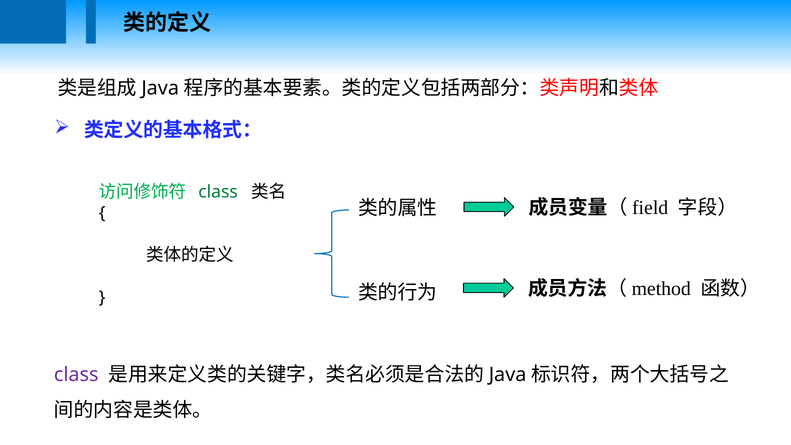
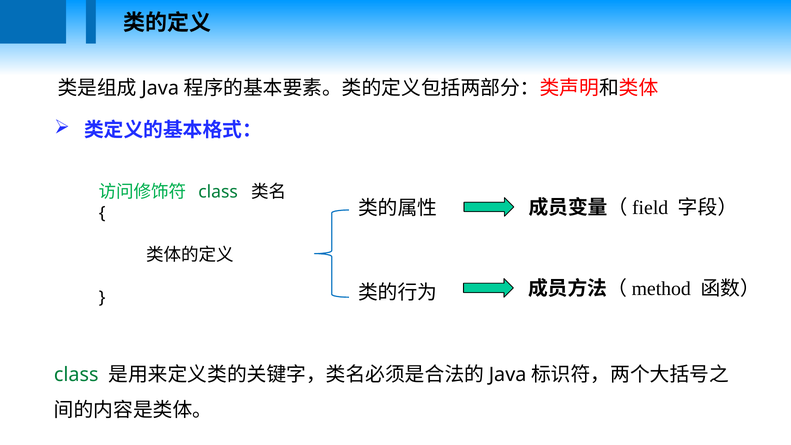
class at (76, 375) colour: purple -> green
